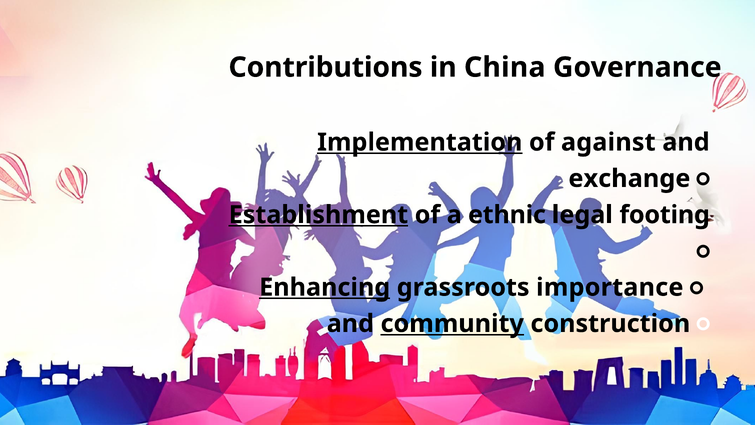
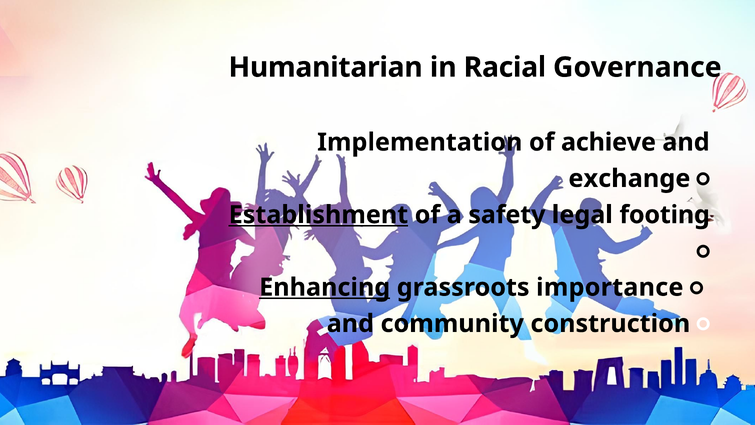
Contributions: Contributions -> Humanitarian
China: China -> Racial
Implementation underline: present -> none
against: against -> achieve
ethnic: ethnic -> safety
community underline: present -> none
